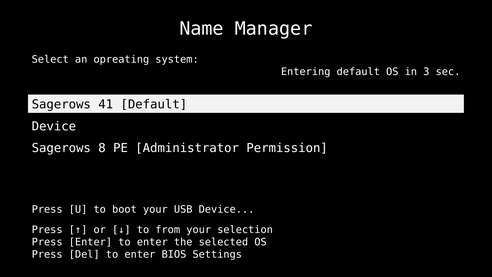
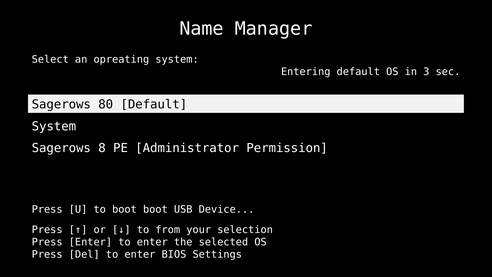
41: 41 -> 80
Device at (54, 126): Device -> System
boot your: your -> boot
